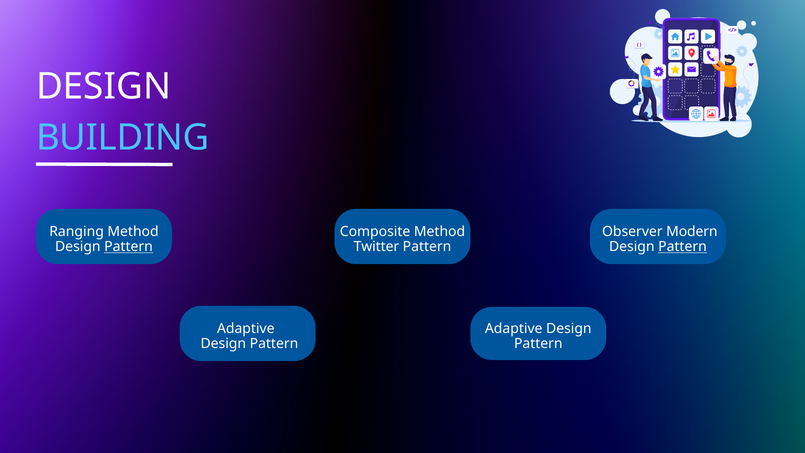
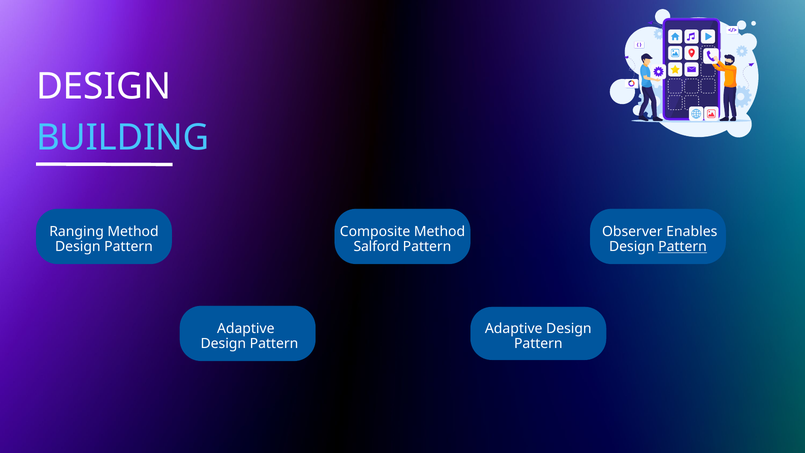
Modern: Modern -> Enables
Pattern at (129, 247) underline: present -> none
Twitter: Twitter -> Salford
